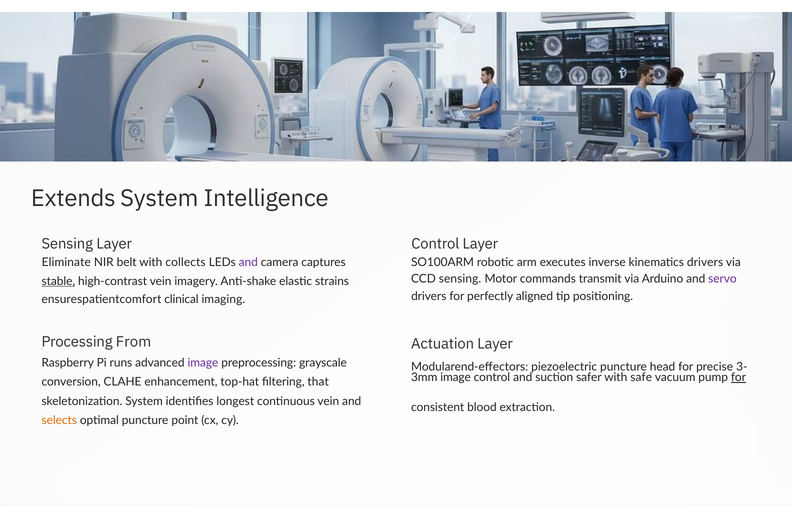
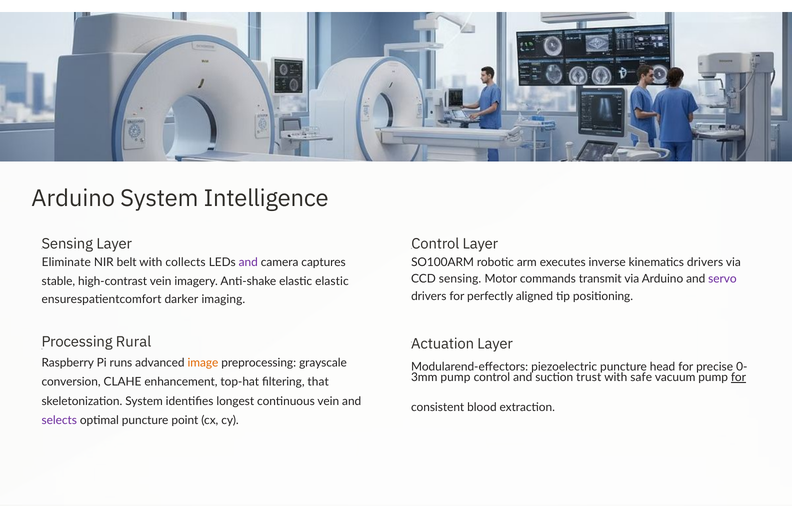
Extends at (73, 198): Extends -> Arduino
stable underline: present -> none
elastic strains: strains -> elastic
clinical: clinical -> darker
From: From -> Rural
image at (203, 362) colour: purple -> orange
3-: 3- -> 0-
3mm image: image -> pump
safer: safer -> trust
selects colour: orange -> purple
